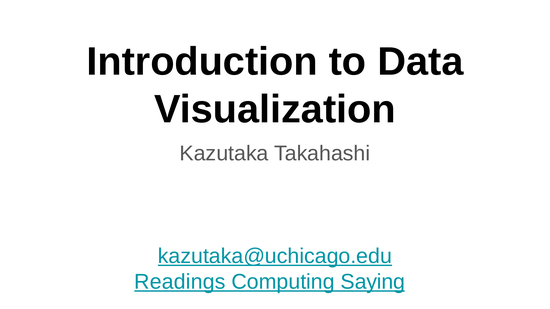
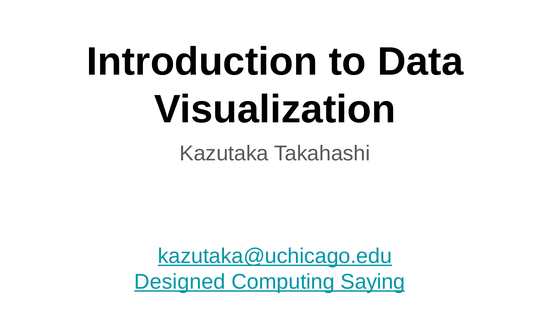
Readings: Readings -> Designed
